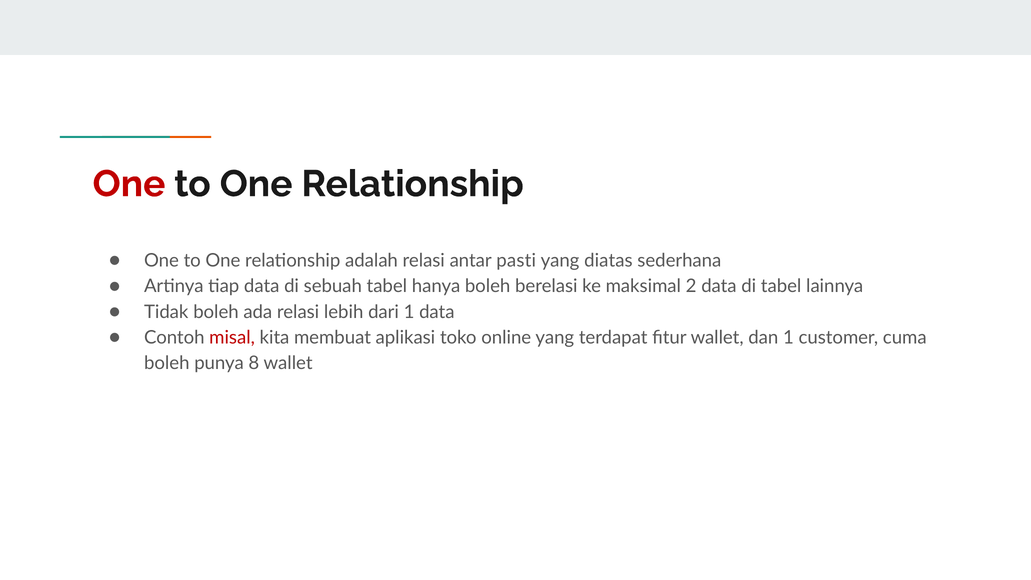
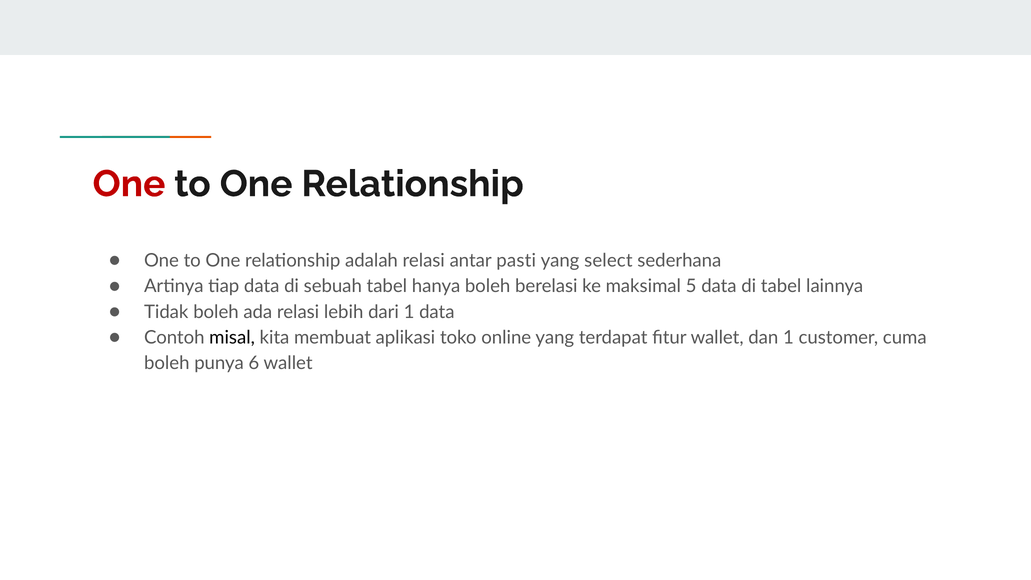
diatas: diatas -> select
2: 2 -> 5
misal colour: red -> black
8: 8 -> 6
